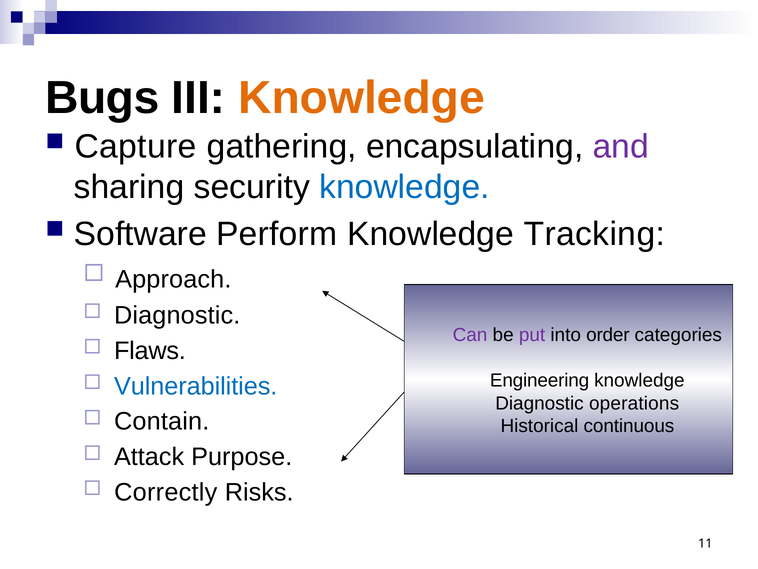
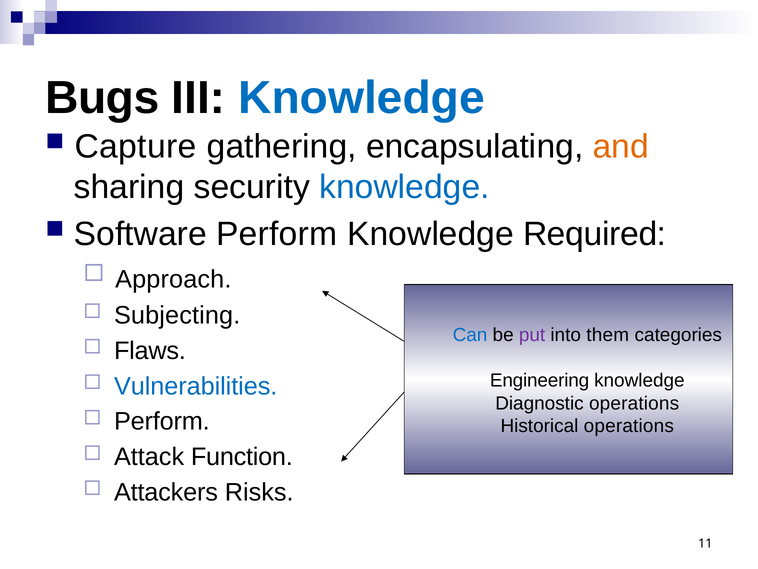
Knowledge at (361, 98) colour: orange -> blue
and colour: purple -> orange
Tracking: Tracking -> Required
Diagnostic at (177, 315): Diagnostic -> Subjecting
Can colour: purple -> blue
order: order -> them
Contain at (162, 421): Contain -> Perform
Historical continuous: continuous -> operations
Purpose: Purpose -> Function
Correctly: Correctly -> Attackers
